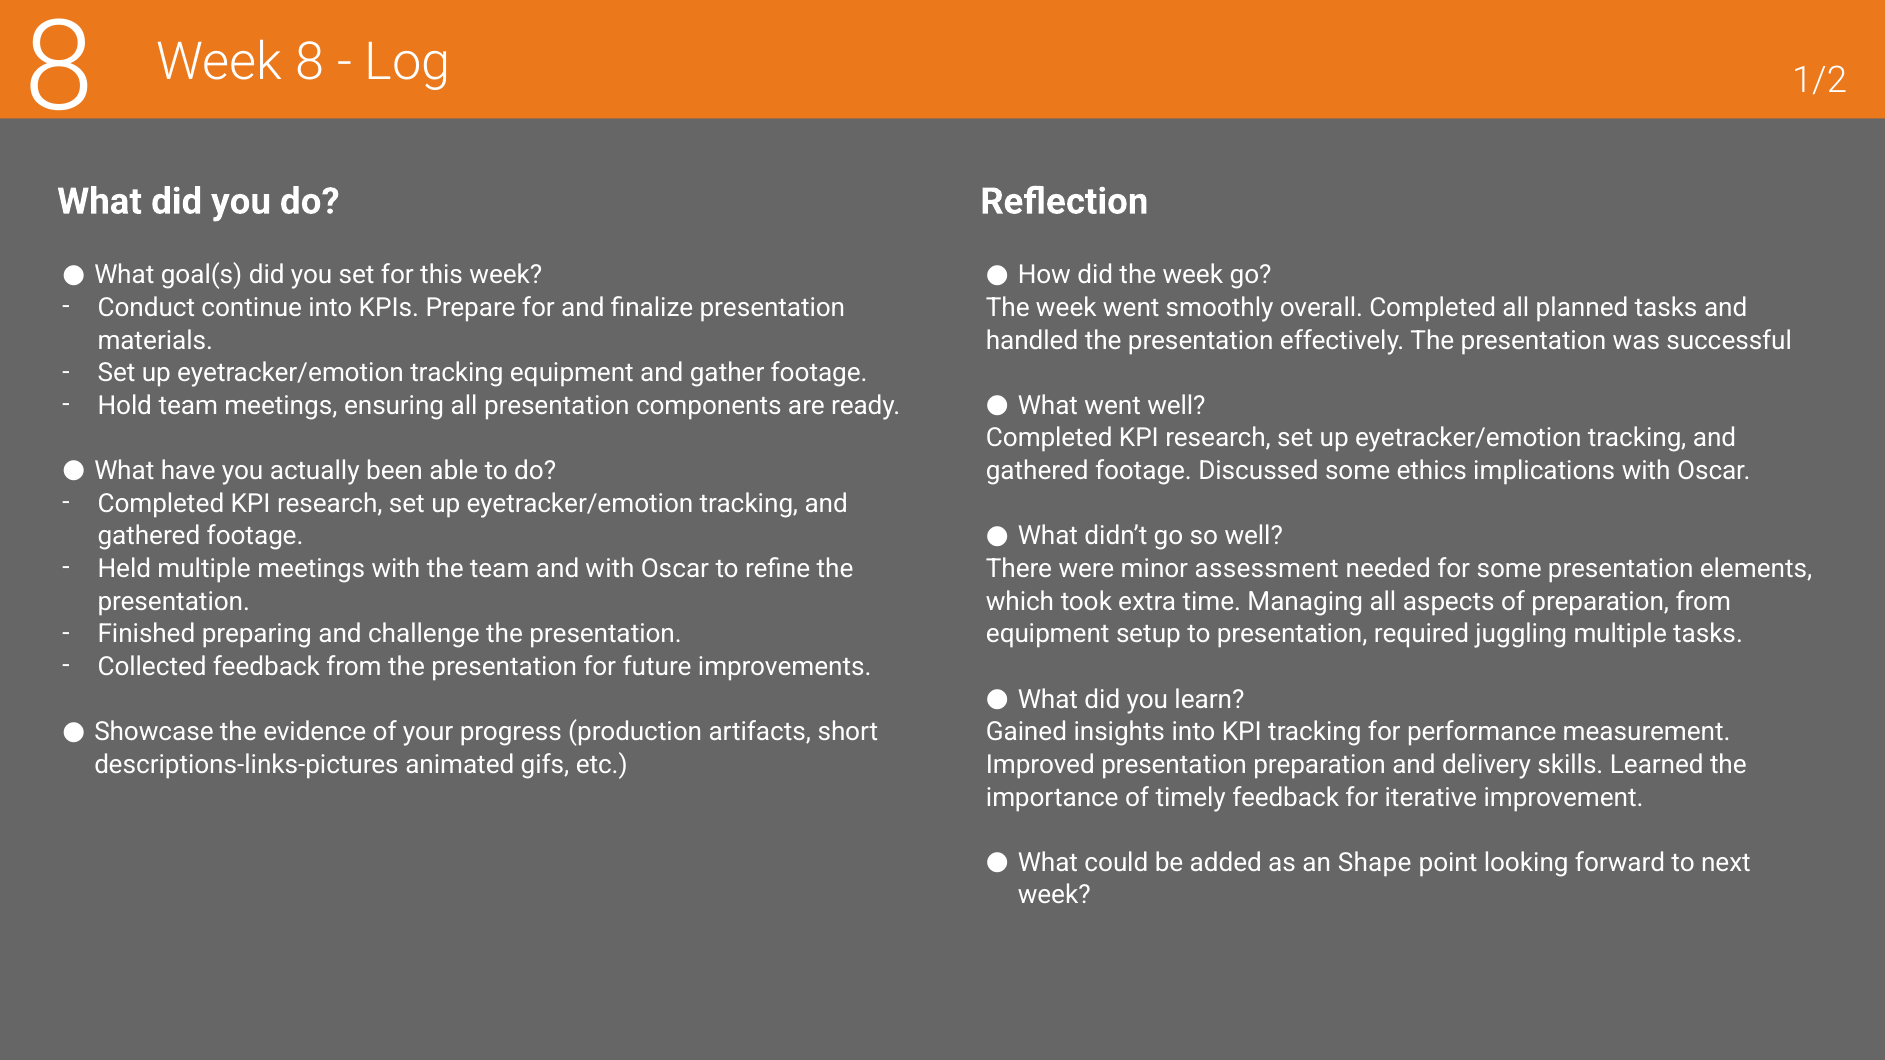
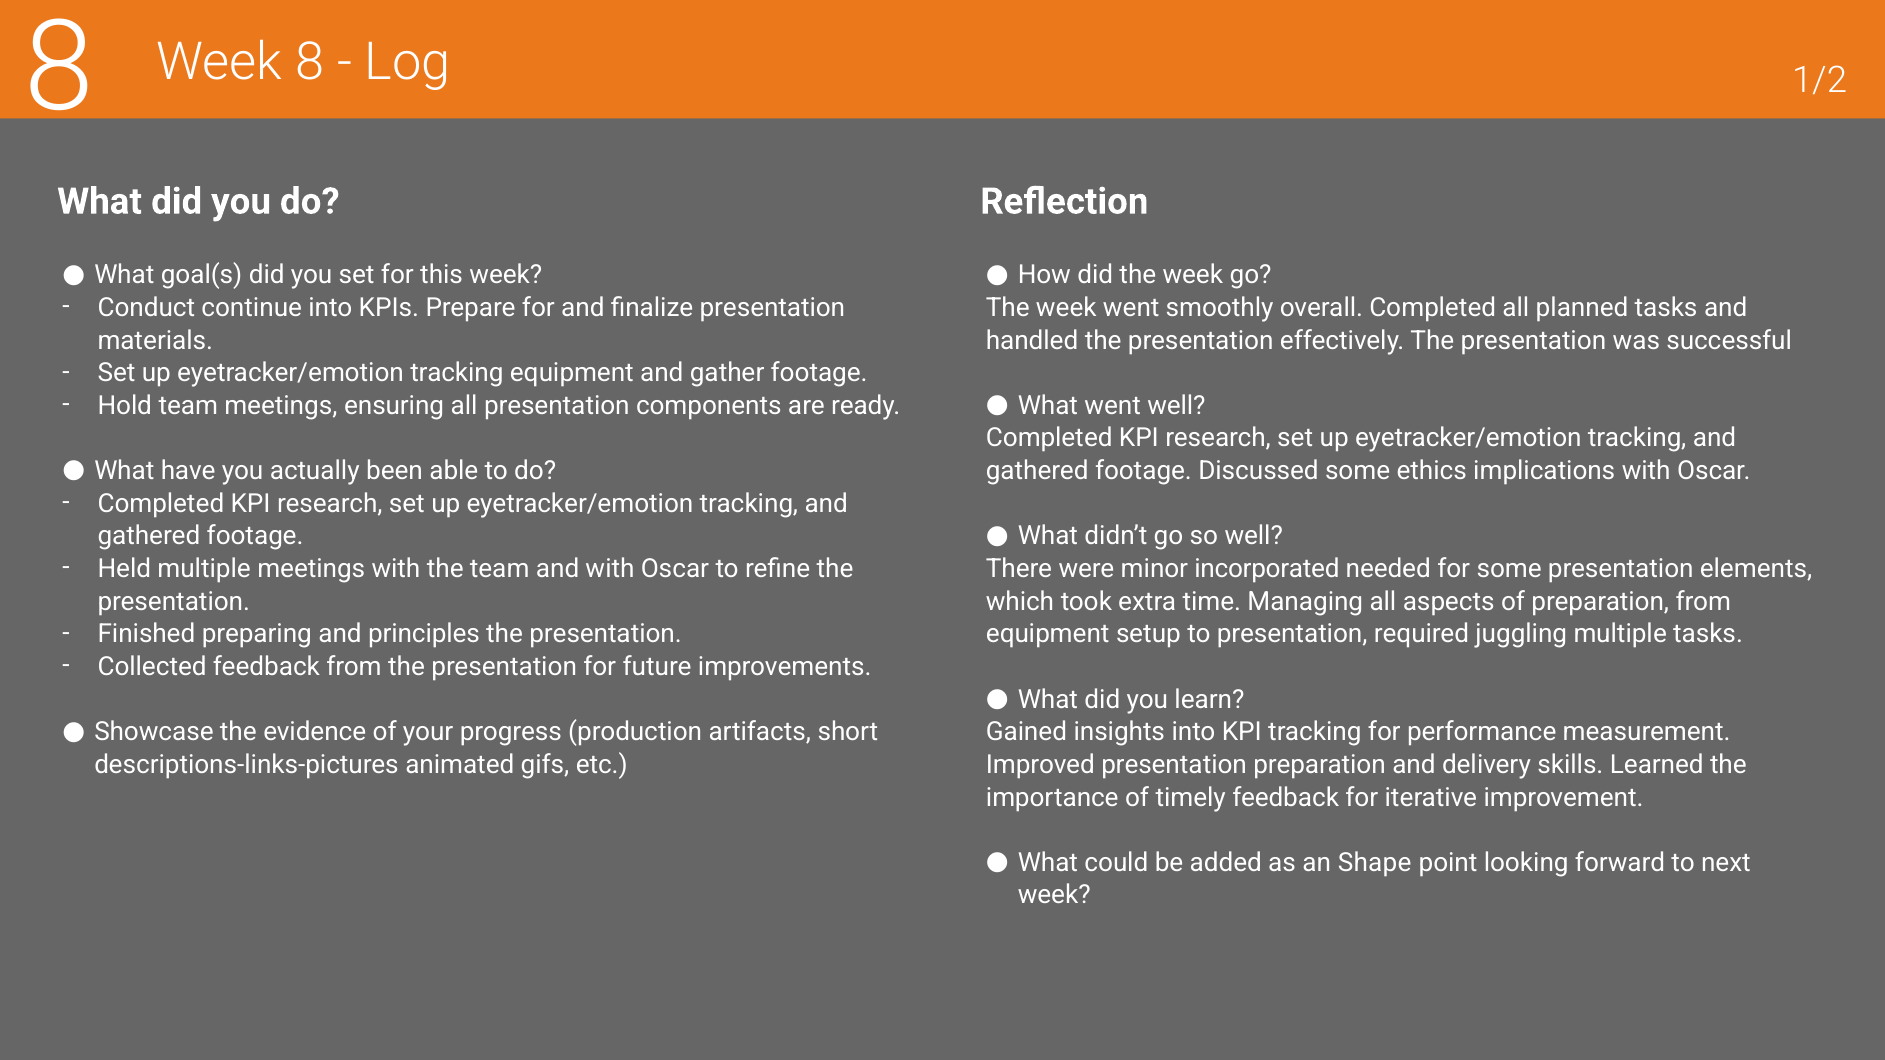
assessment: assessment -> incorporated
challenge: challenge -> principles
